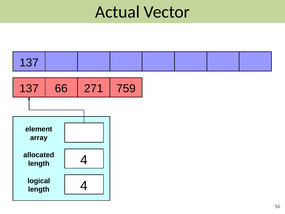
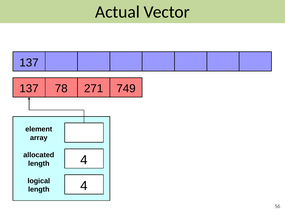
66: 66 -> 78
759: 759 -> 749
